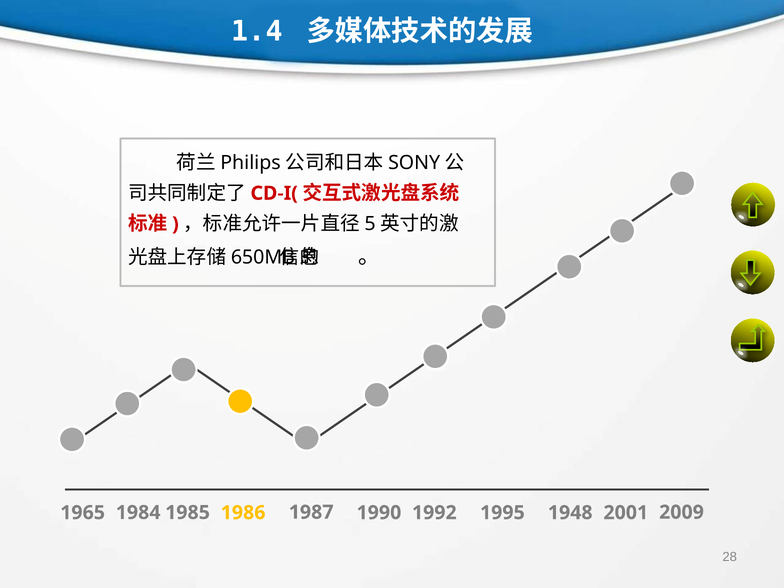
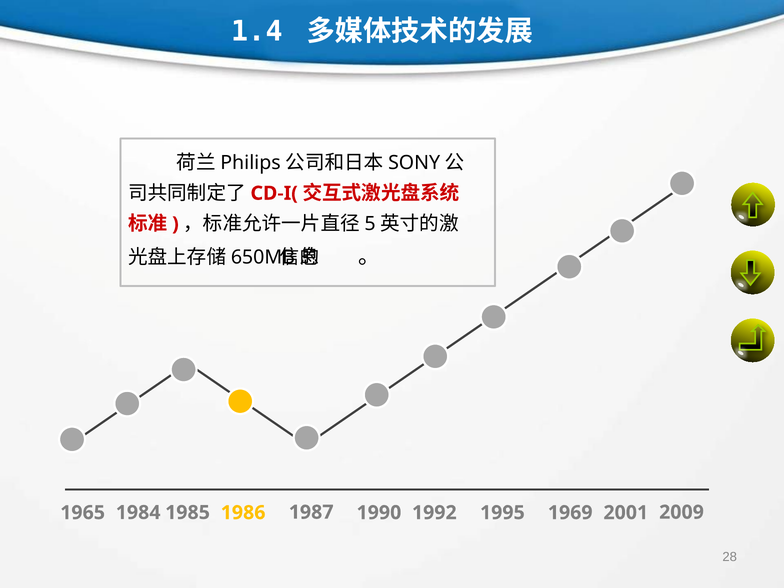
1948: 1948 -> 1969
